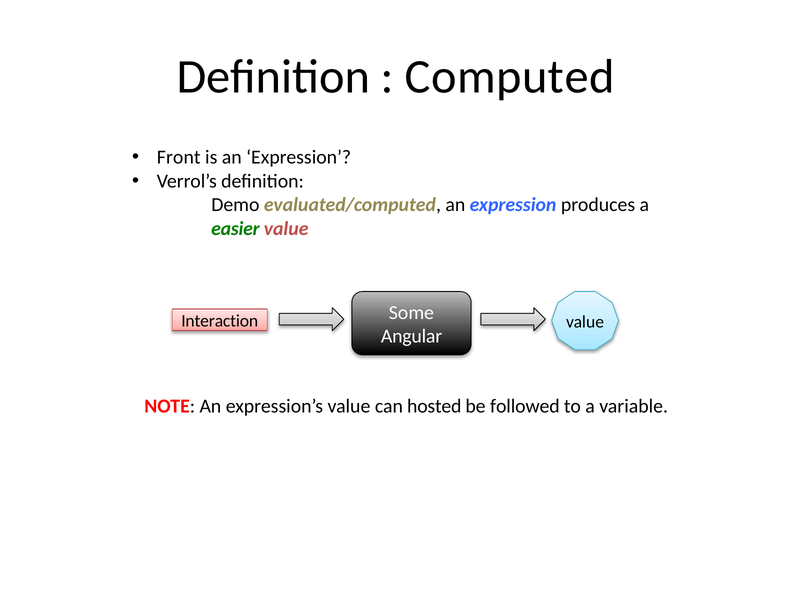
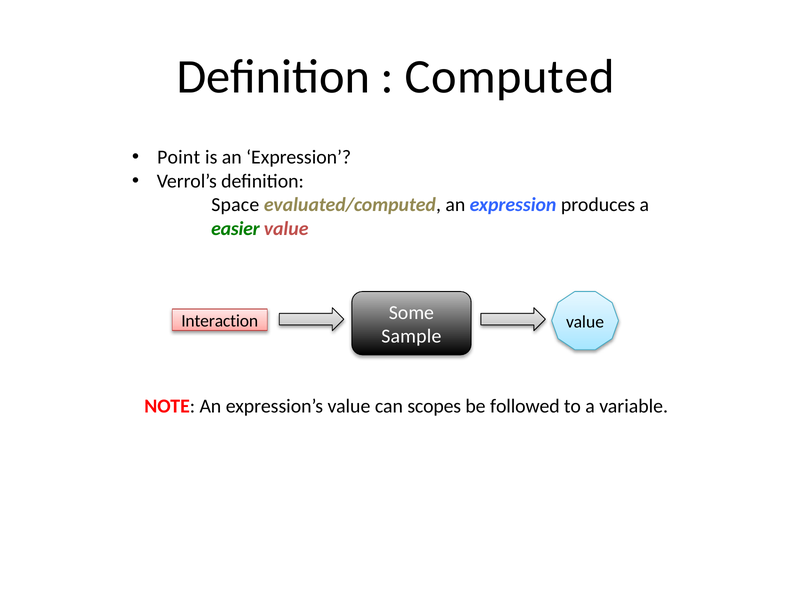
Front: Front -> Point
Demo: Demo -> Space
Angular: Angular -> Sample
hosted: hosted -> scopes
